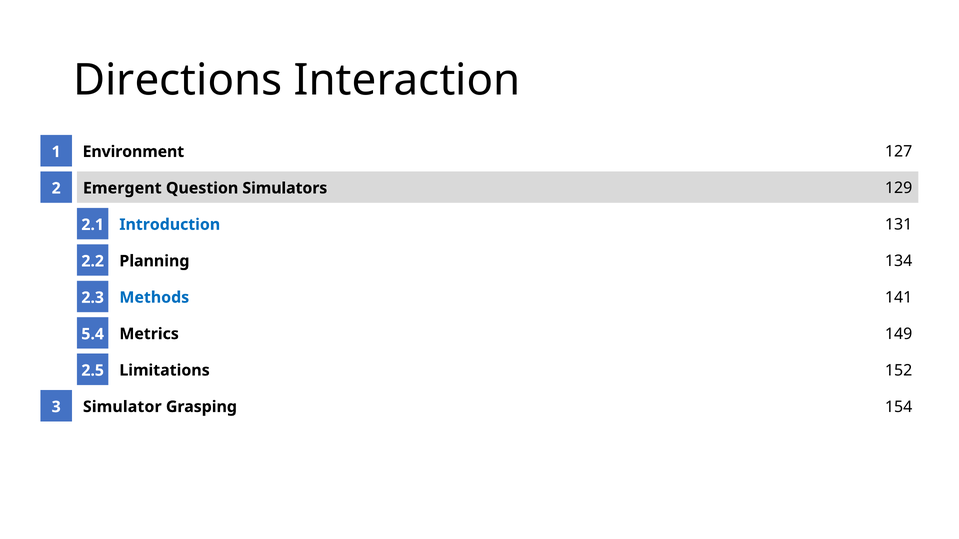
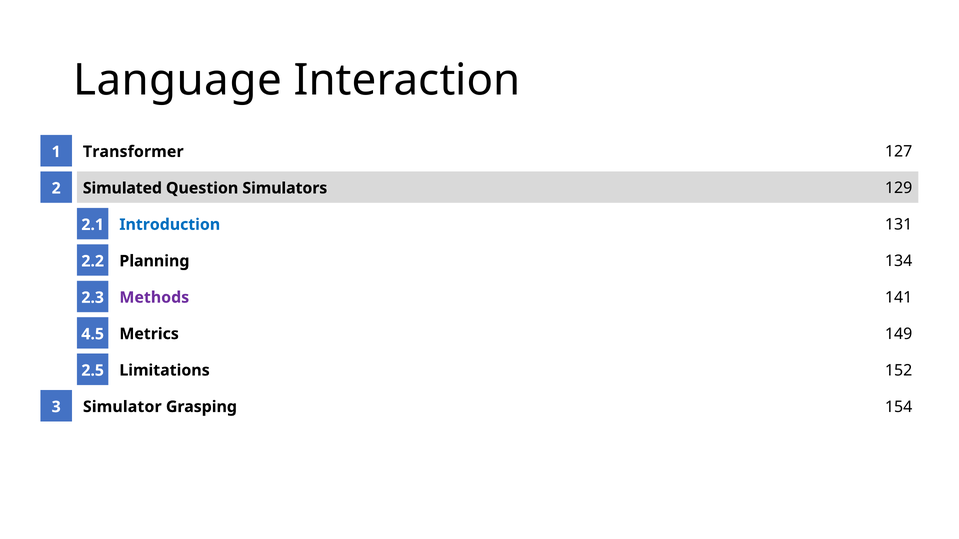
Directions: Directions -> Language
Environment: Environment -> Transformer
Emergent: Emergent -> Simulated
Methods colour: blue -> purple
5.4: 5.4 -> 4.5
